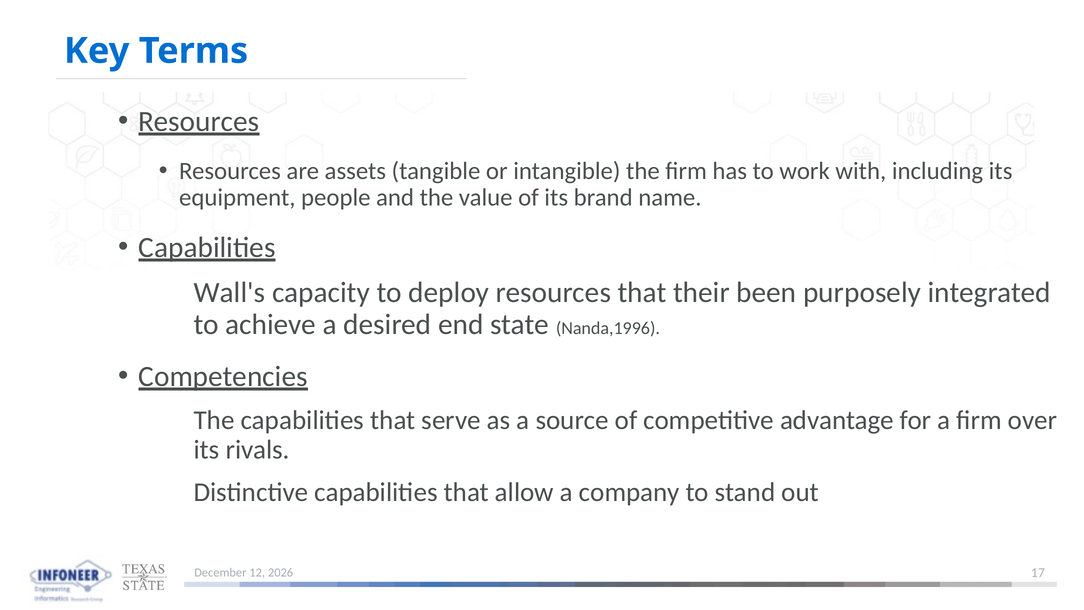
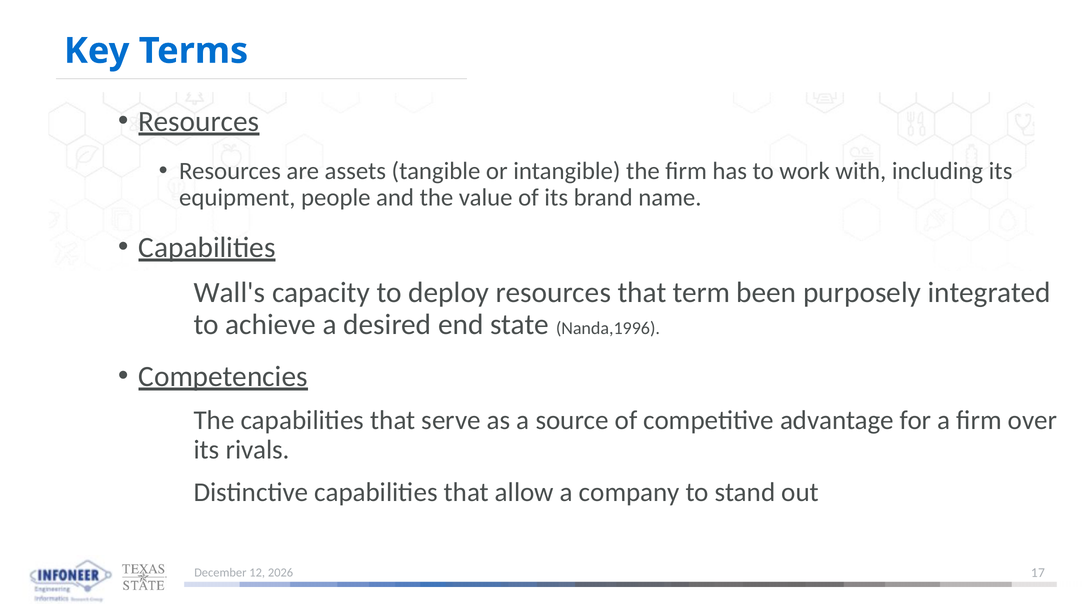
their: their -> term
